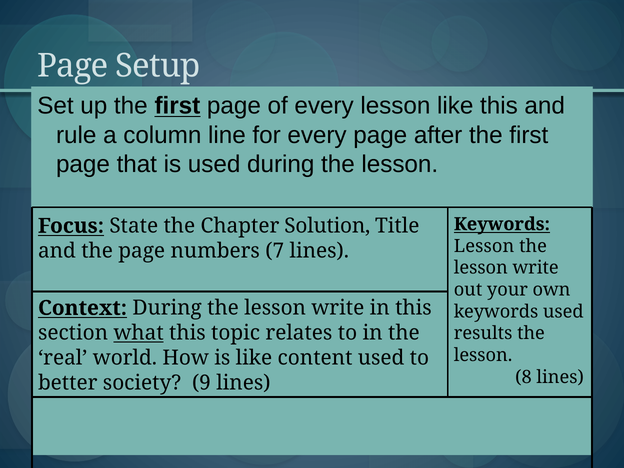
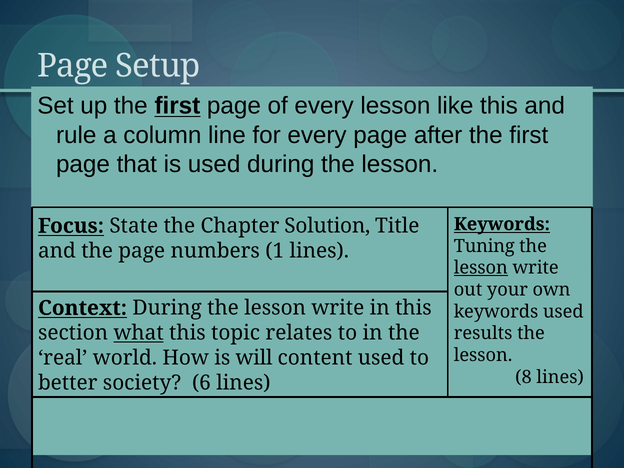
Lesson at (484, 246): Lesson -> Tuning
7: 7 -> 1
lesson at (481, 268) underline: none -> present
is like: like -> will
9: 9 -> 6
